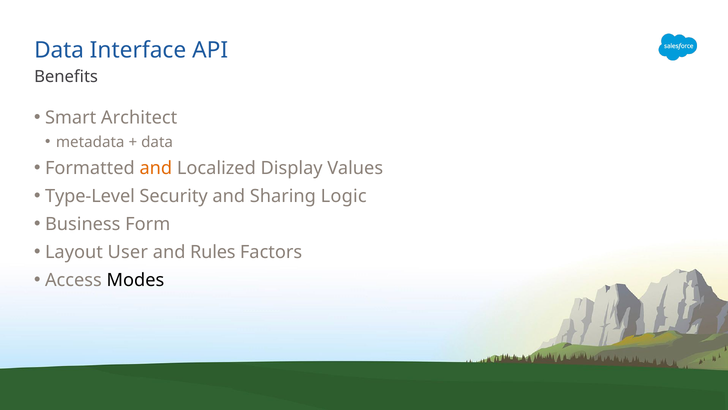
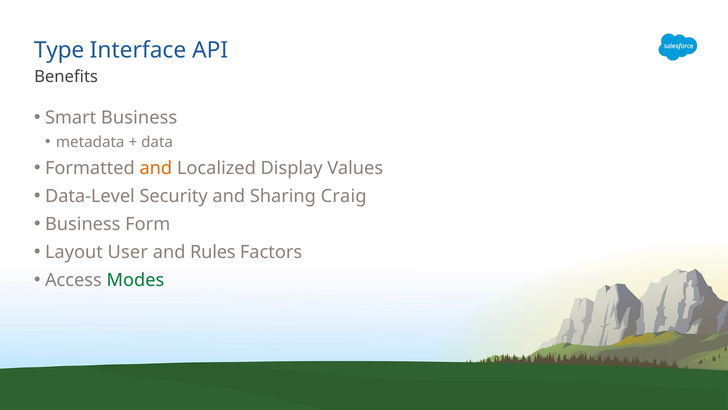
Data at (59, 50): Data -> Type
Smart Architect: Architect -> Business
Type-Level: Type-Level -> Data-Level
Logic: Logic -> Craig
Modes colour: black -> green
